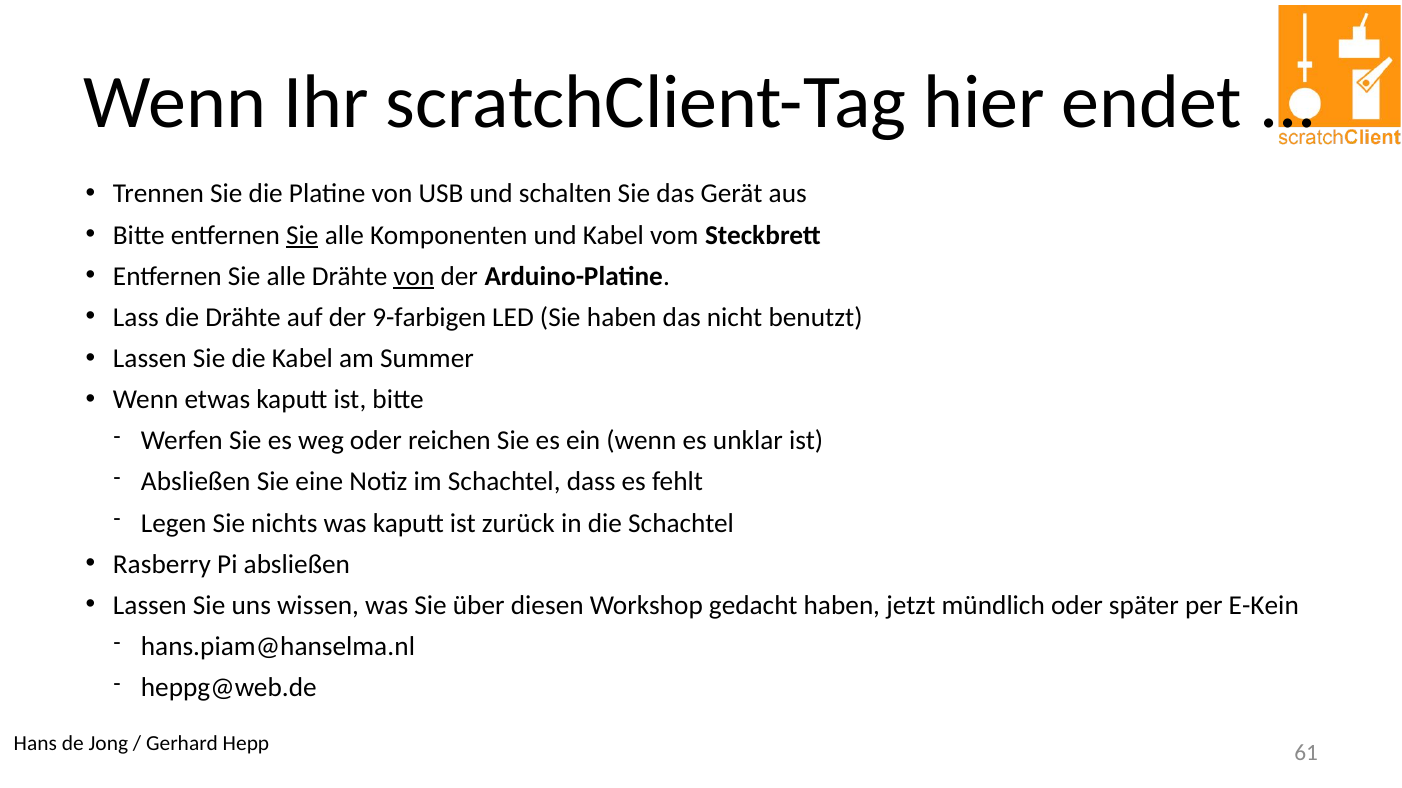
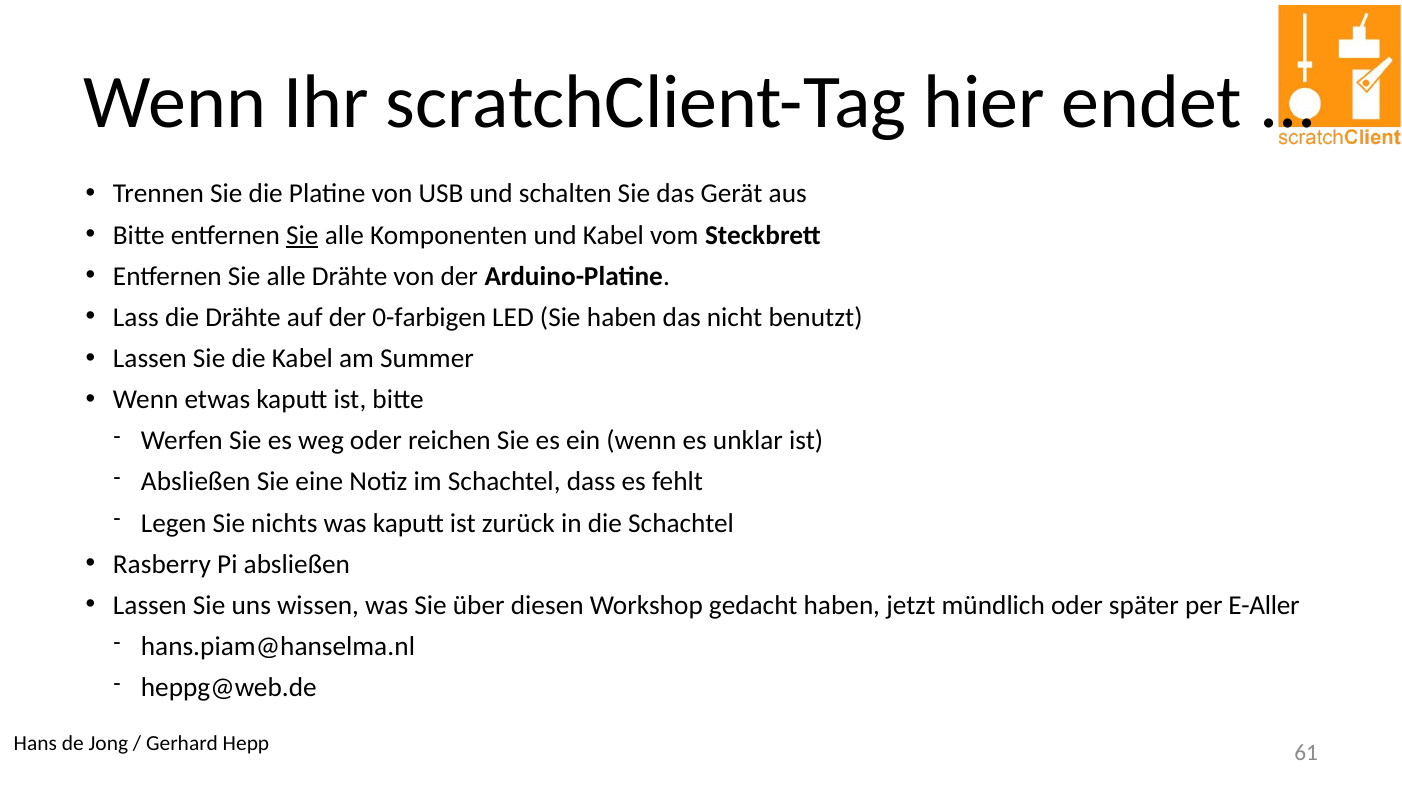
von at (414, 276) underline: present -> none
9-farbigen: 9-farbigen -> 0-farbigen
E-Kein: E-Kein -> E-Aller
